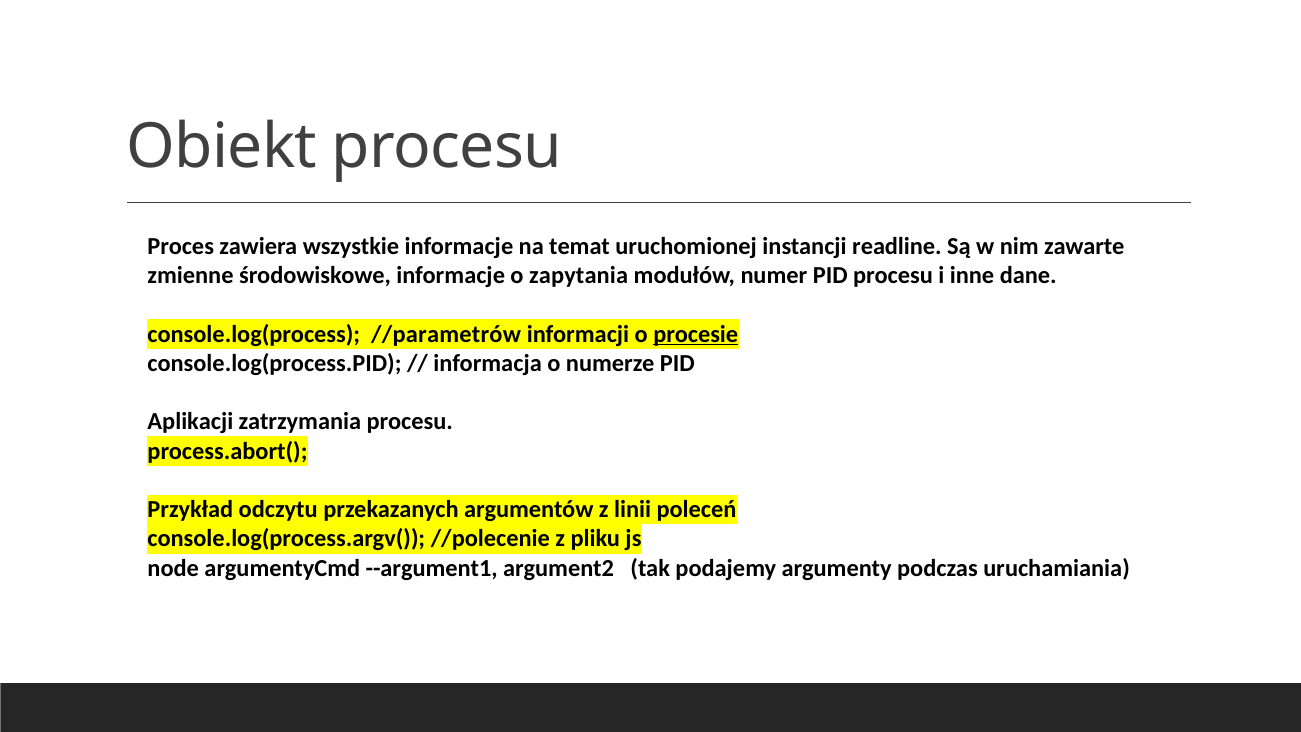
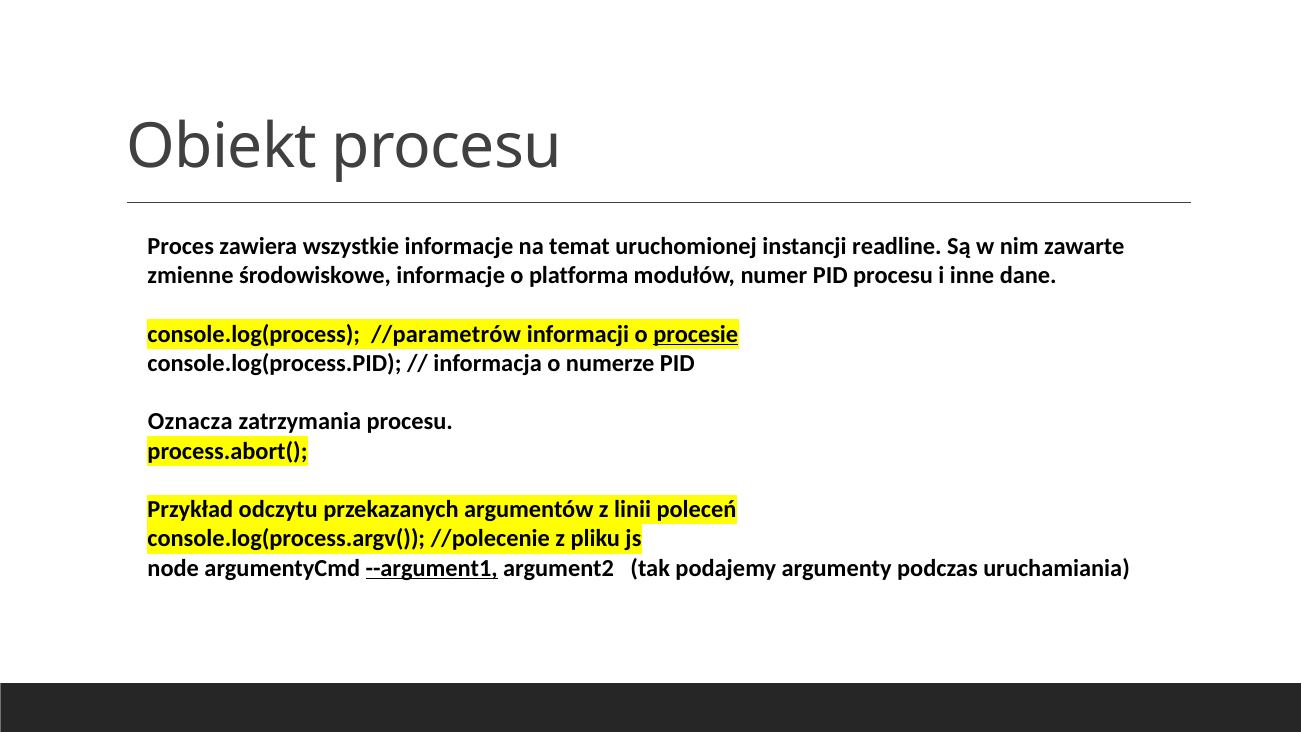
zapytania: zapytania -> platforma
Aplikacji: Aplikacji -> Oznacza
--argument1 underline: none -> present
